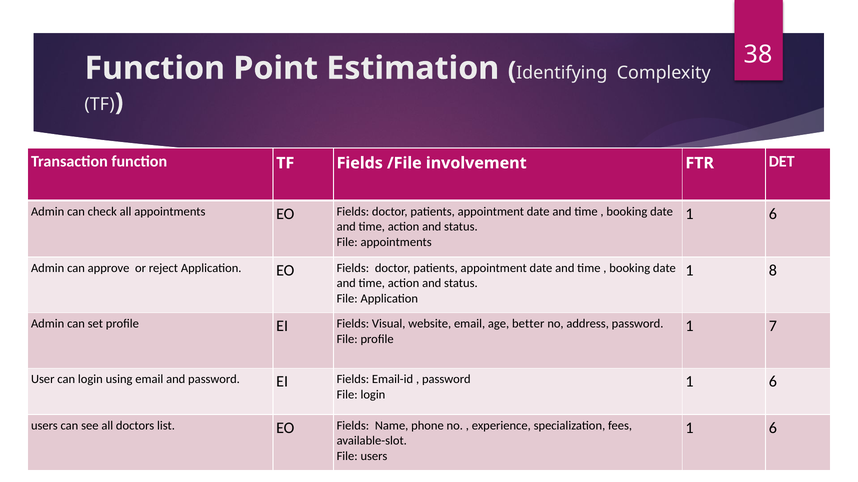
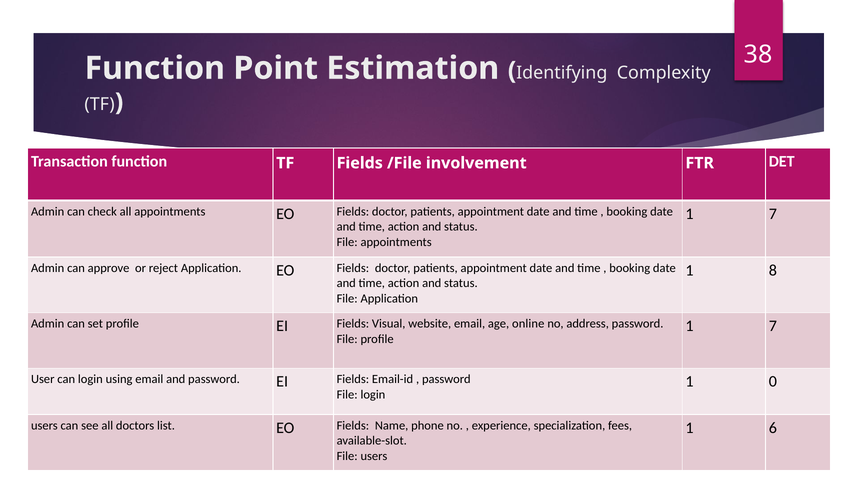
6 at (773, 214): 6 -> 7
better: better -> online
6 at (773, 382): 6 -> 0
